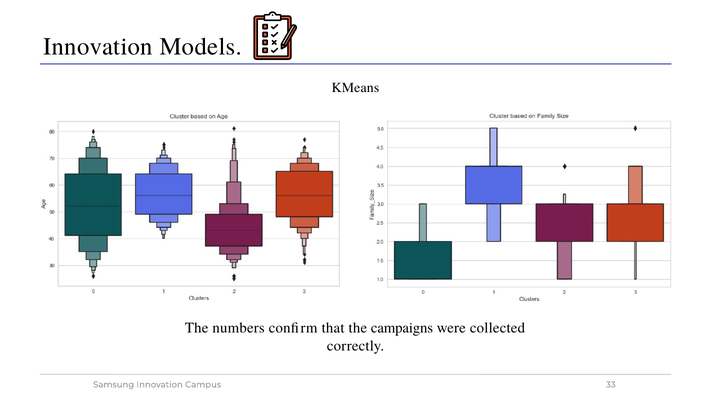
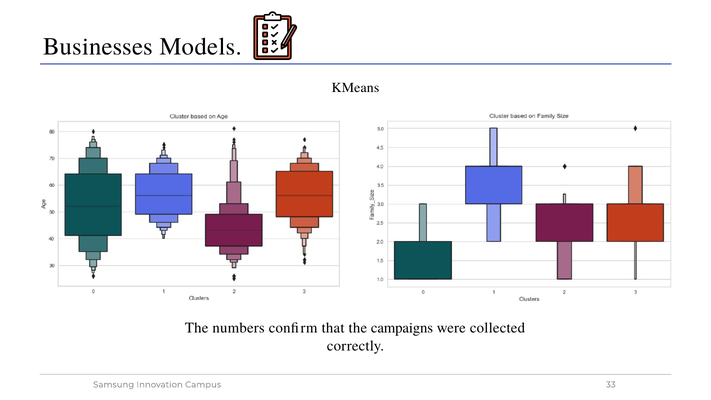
Innovation at (98, 47): Innovation -> Businesses
